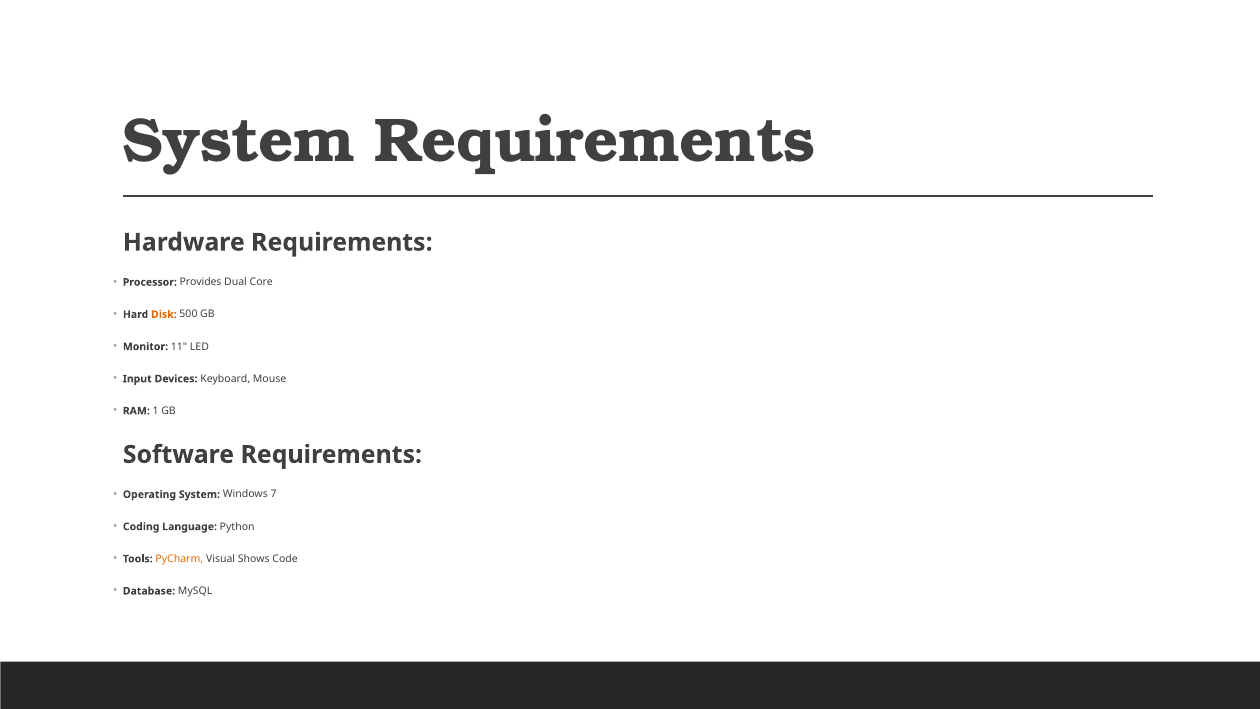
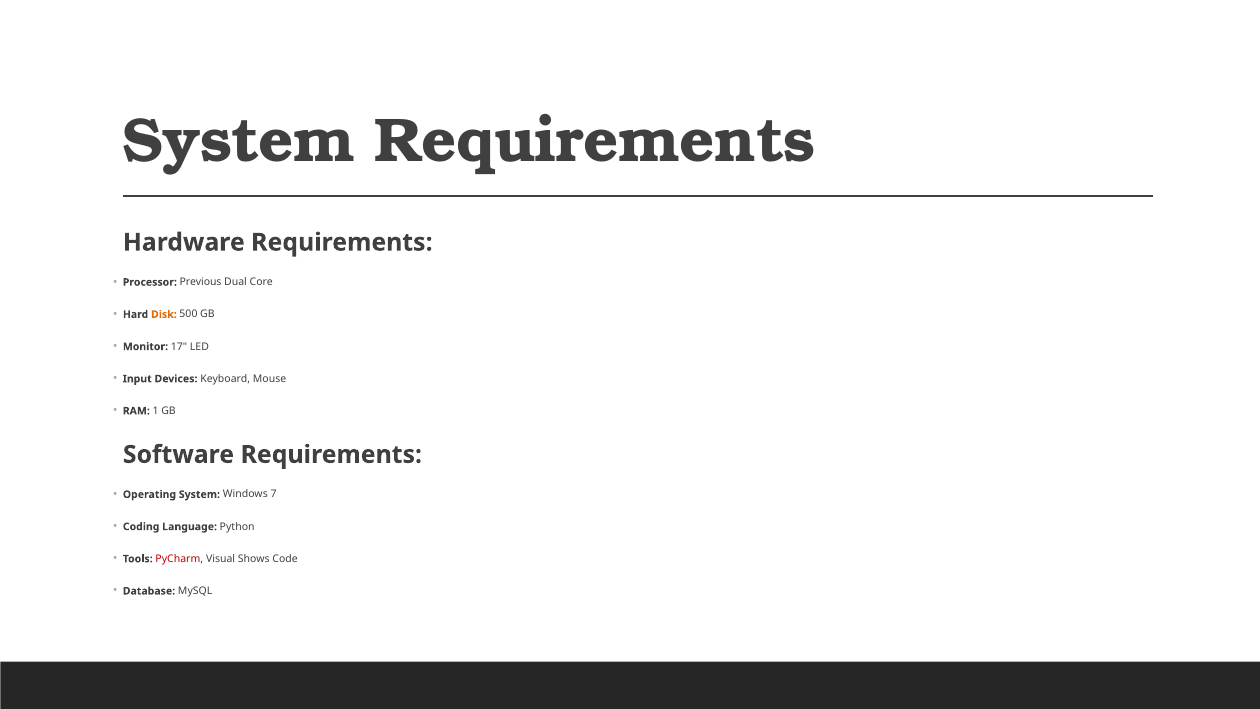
Provides: Provides -> Previous
11: 11 -> 17
PyCharm colour: orange -> red
